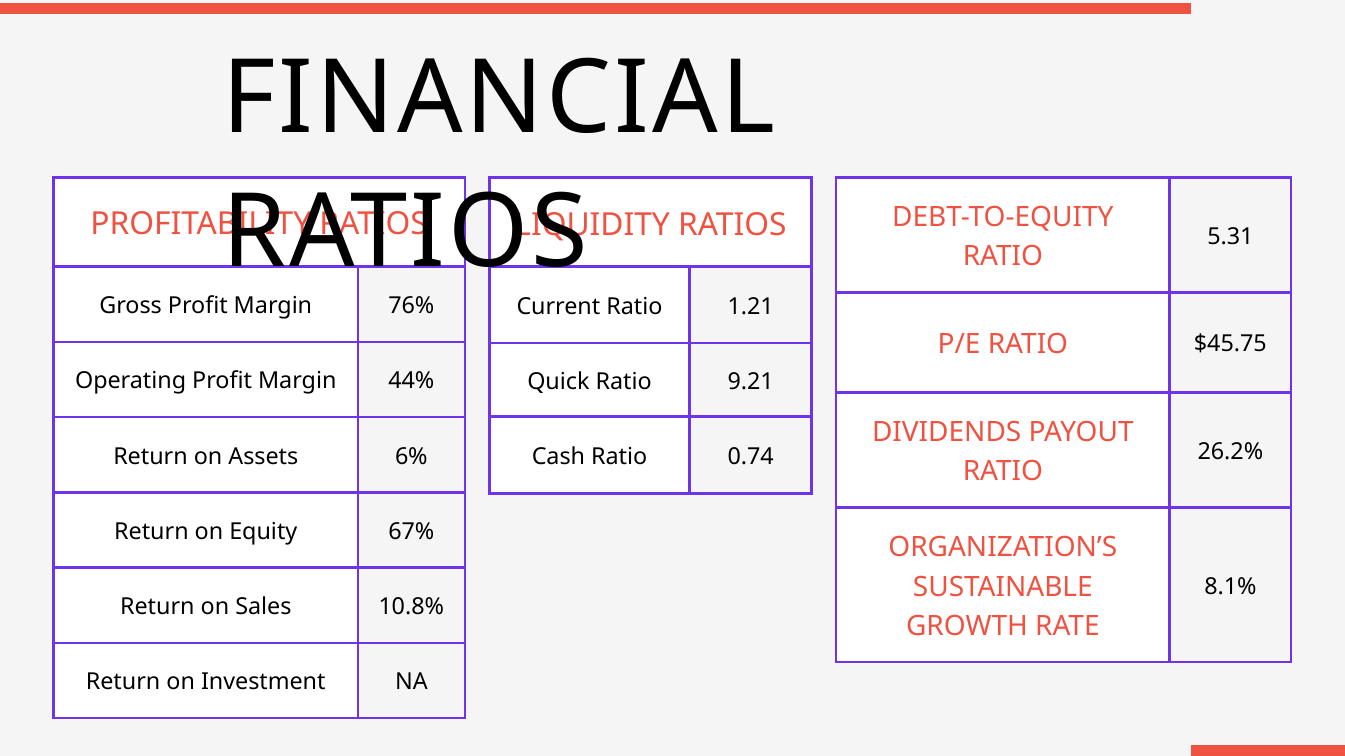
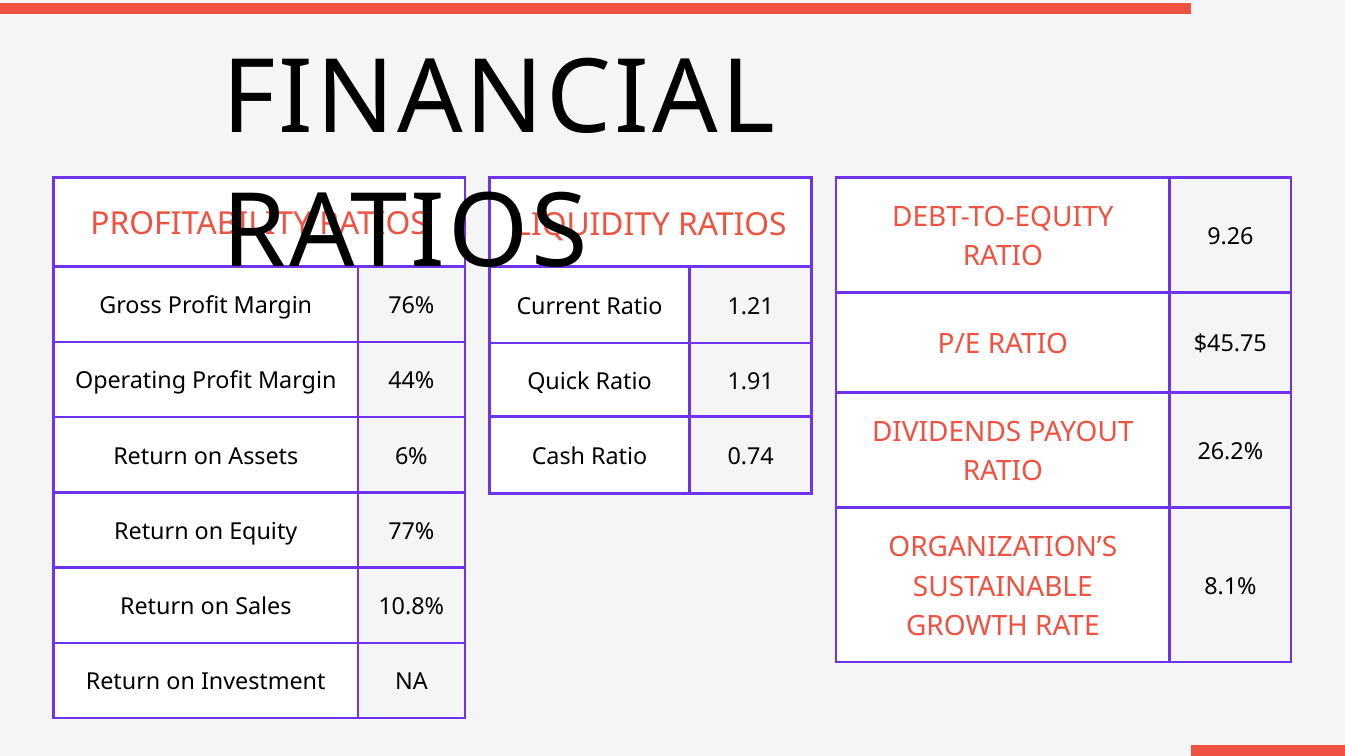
5.31: 5.31 -> 9.26
9.21: 9.21 -> 1.91
67%: 67% -> 77%
